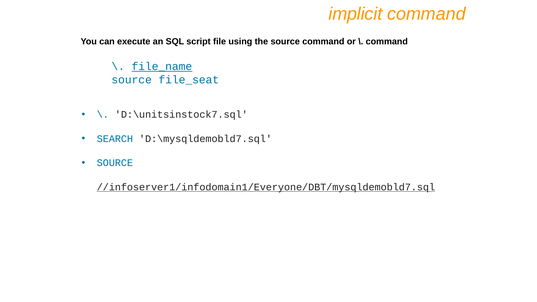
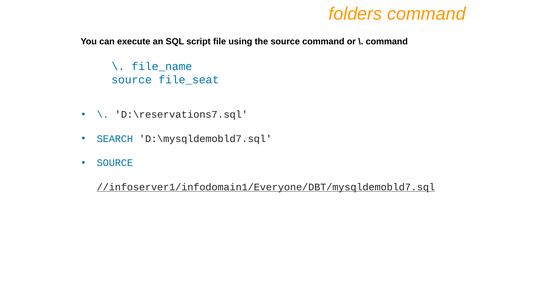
implicit: implicit -> folders
file_name underline: present -> none
D:\unitsinstock7.sql: D:\unitsinstock7.sql -> D:\reservations7.sql
